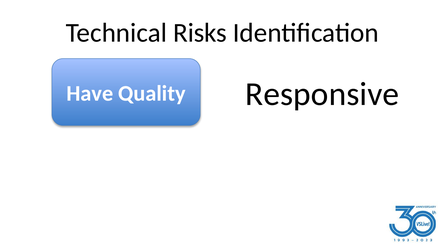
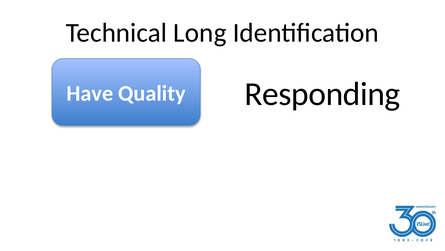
Risks: Risks -> Long
Responsive: Responsive -> Responding
